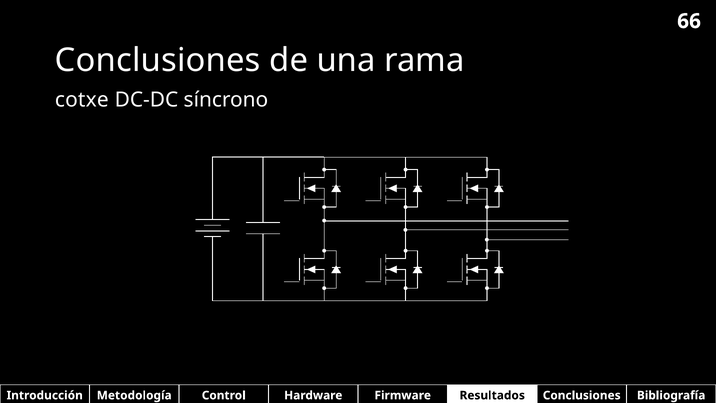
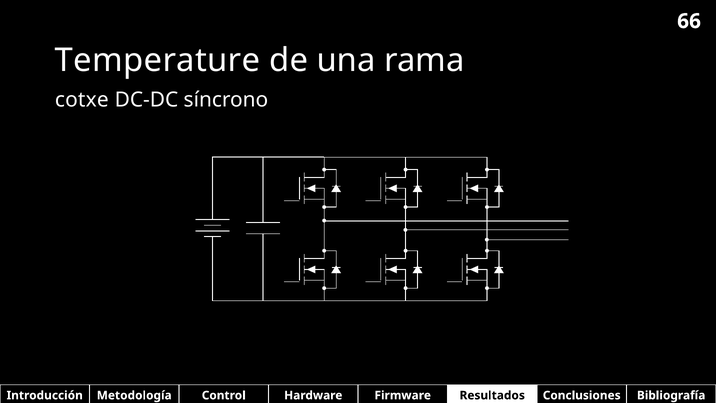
Conclusiones at (158, 60): Conclusiones -> Temperature
